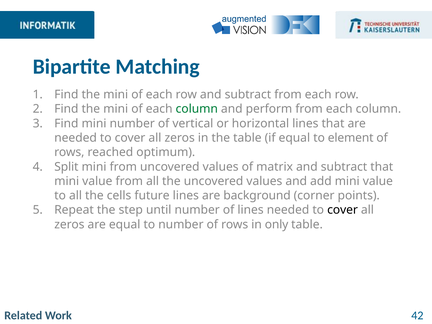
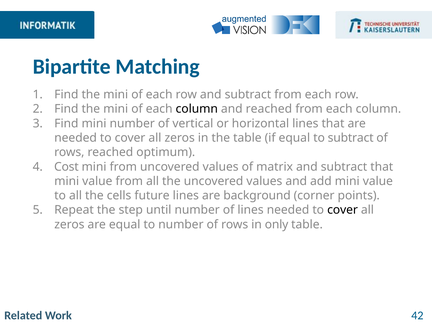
column at (197, 109) colour: green -> black
and perform: perform -> reached
to element: element -> subtract
Split: Split -> Cost
